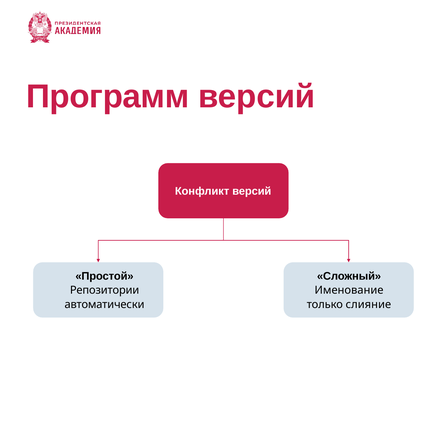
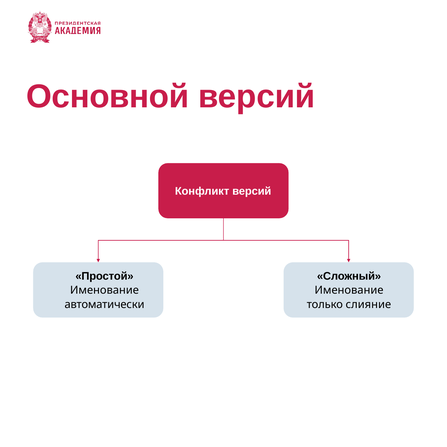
Программ: Программ -> Основной
Репозитории at (105, 290): Репозитории -> Именование
